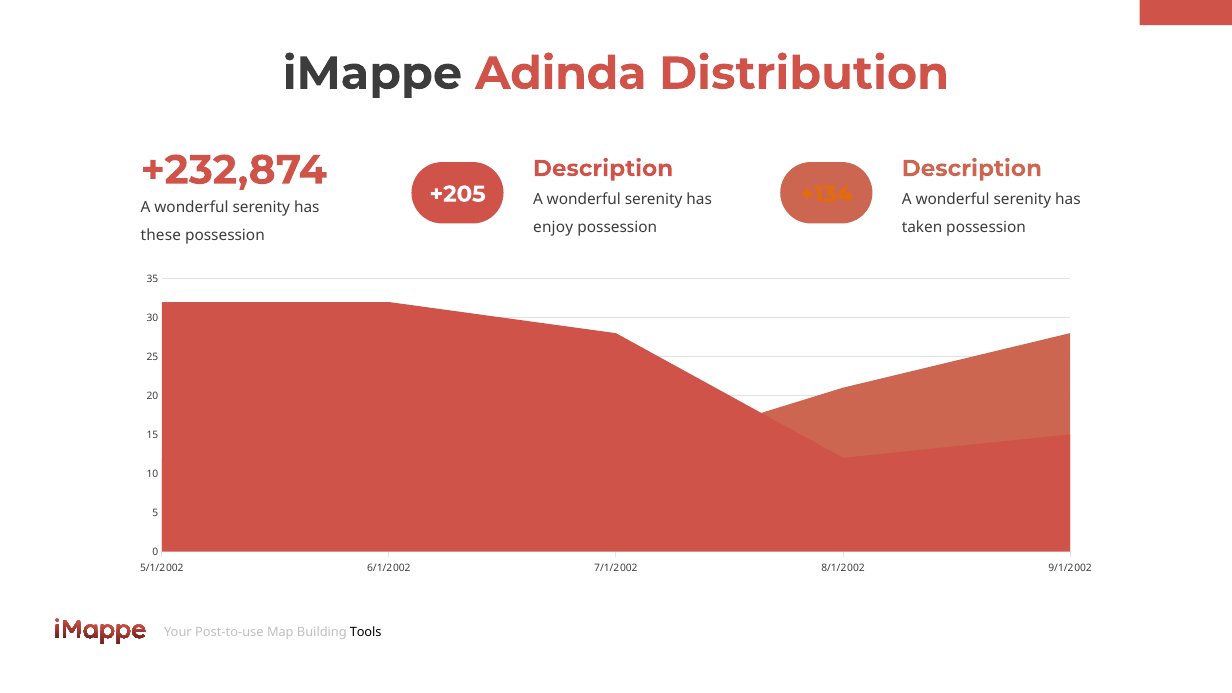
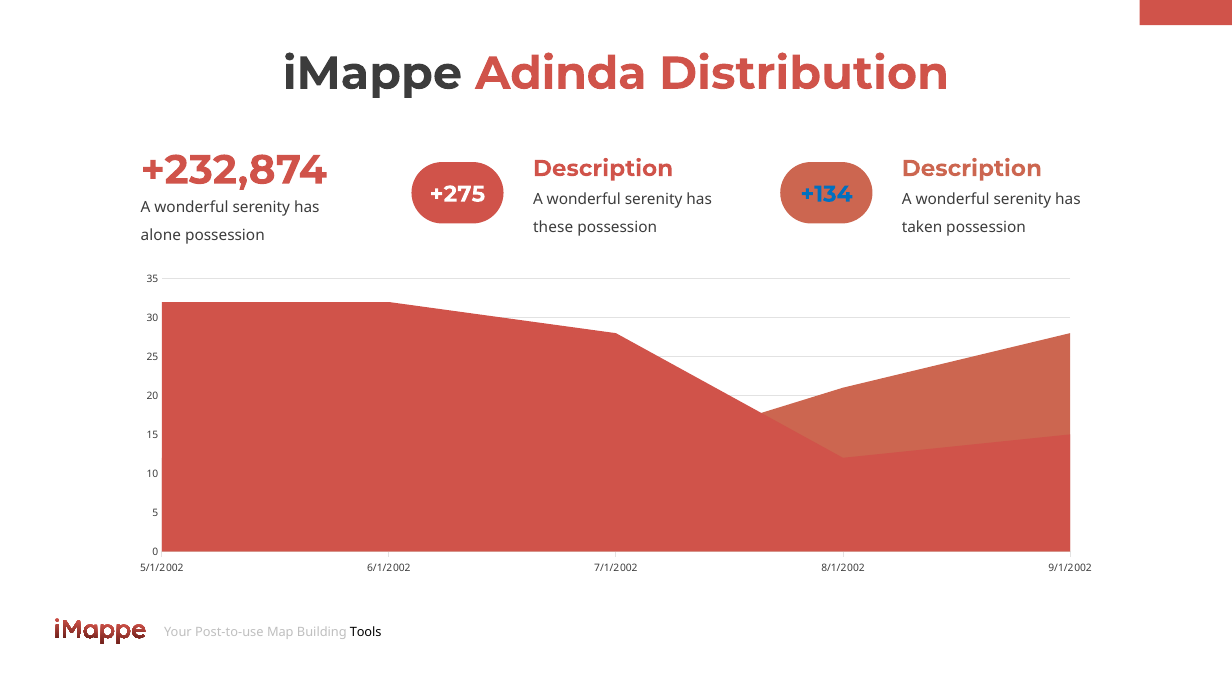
+205: +205 -> +275
+134 colour: orange -> blue
enjoy: enjoy -> these
these: these -> alone
